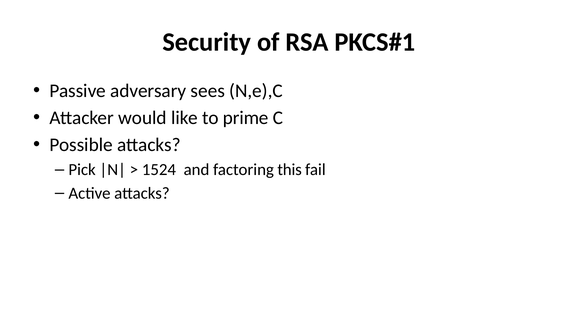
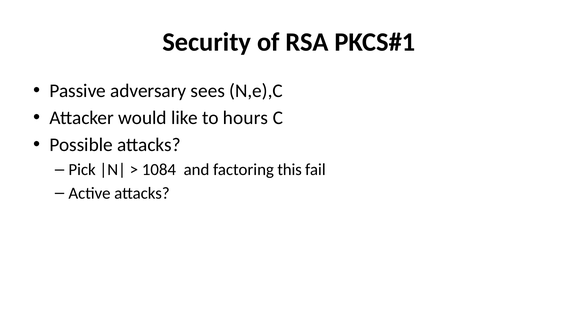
prime: prime -> hours
1524: 1524 -> 1084
